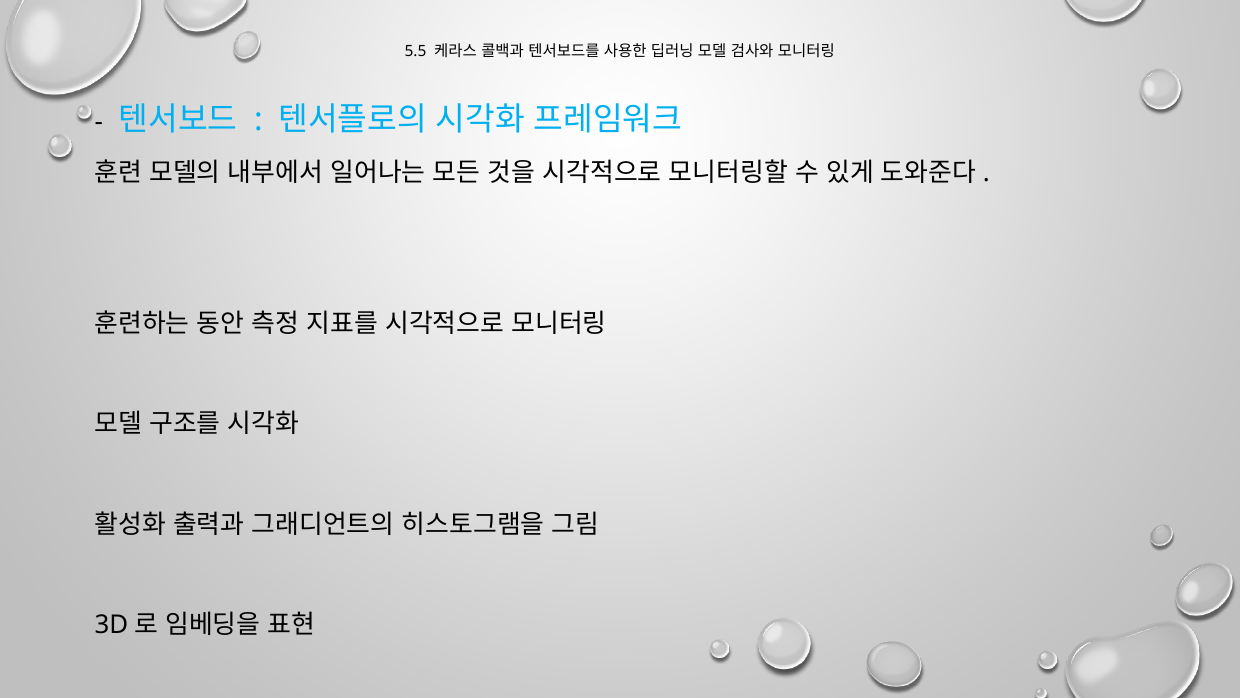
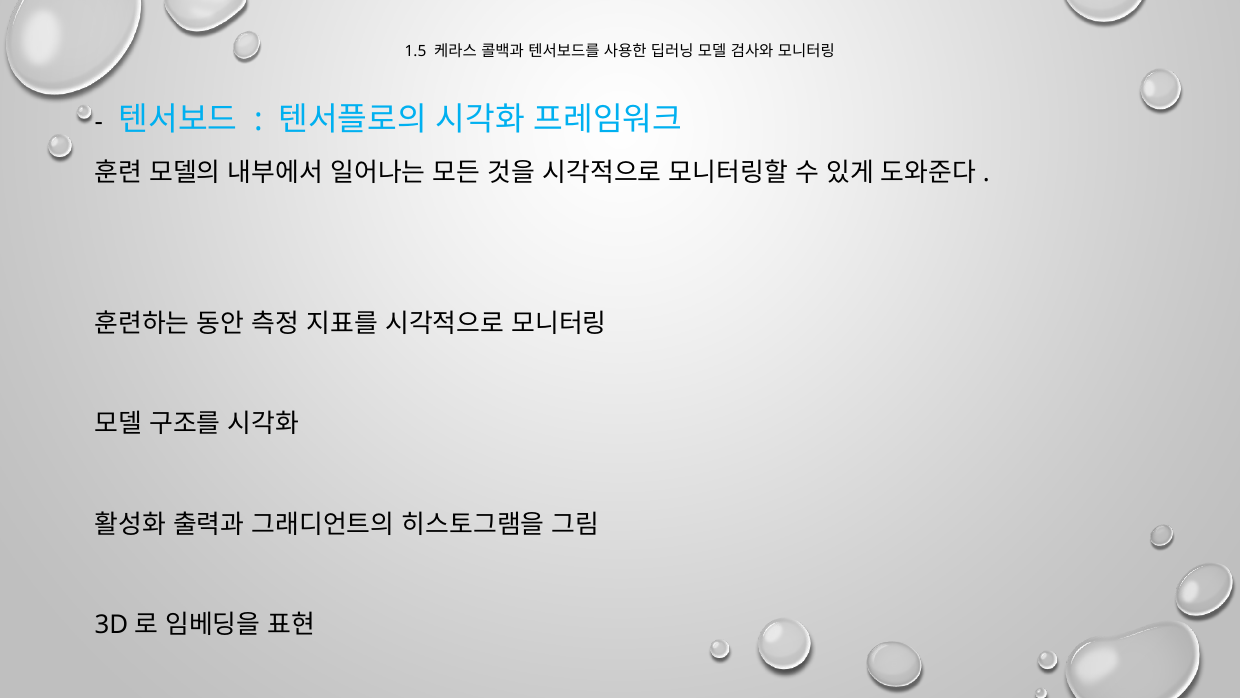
5.5: 5.5 -> 1.5
